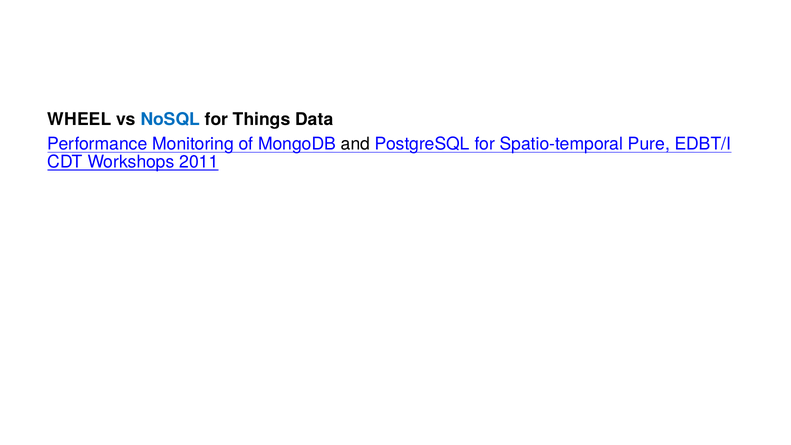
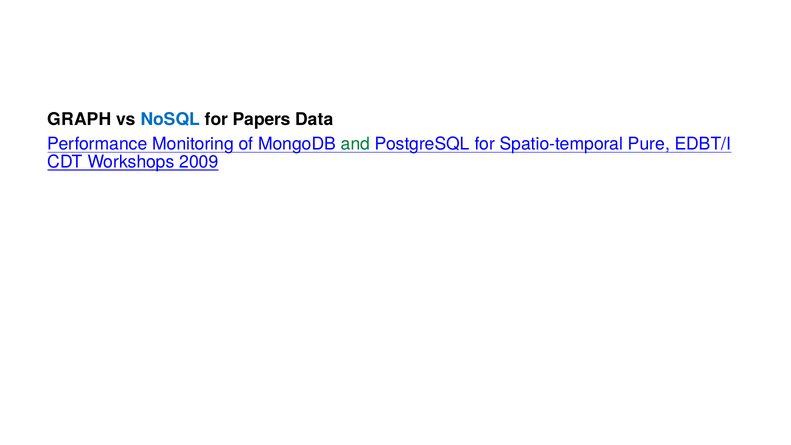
WHEEL: WHEEL -> GRAPH
Things: Things -> Papers
and colour: black -> green
2011: 2011 -> 2009
